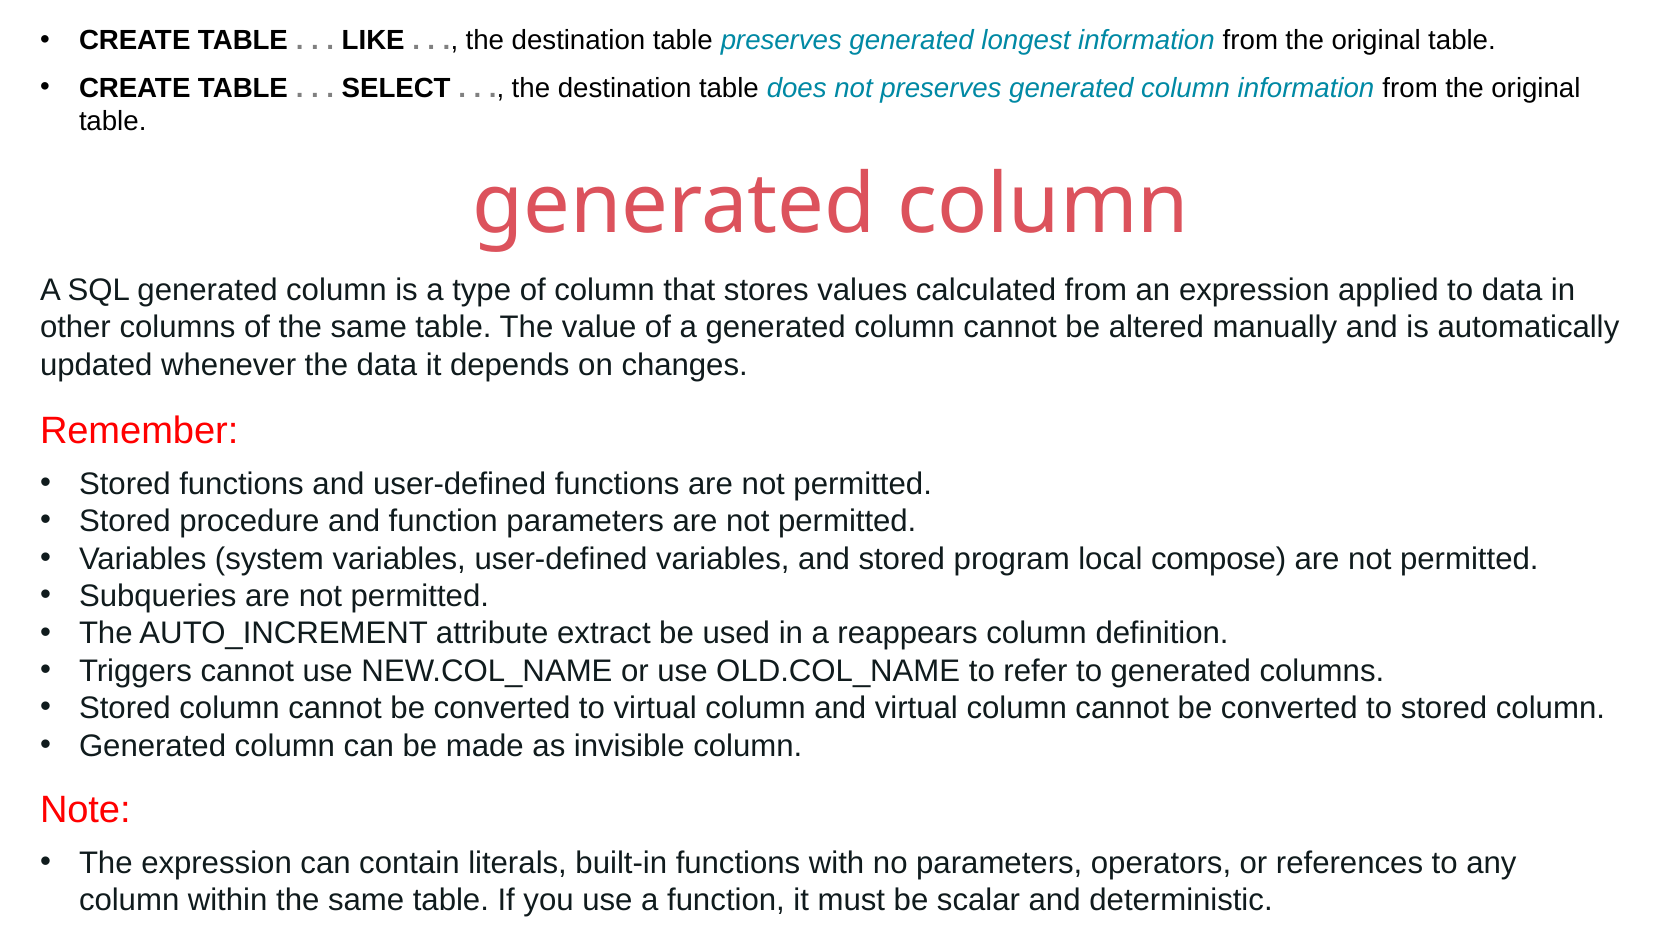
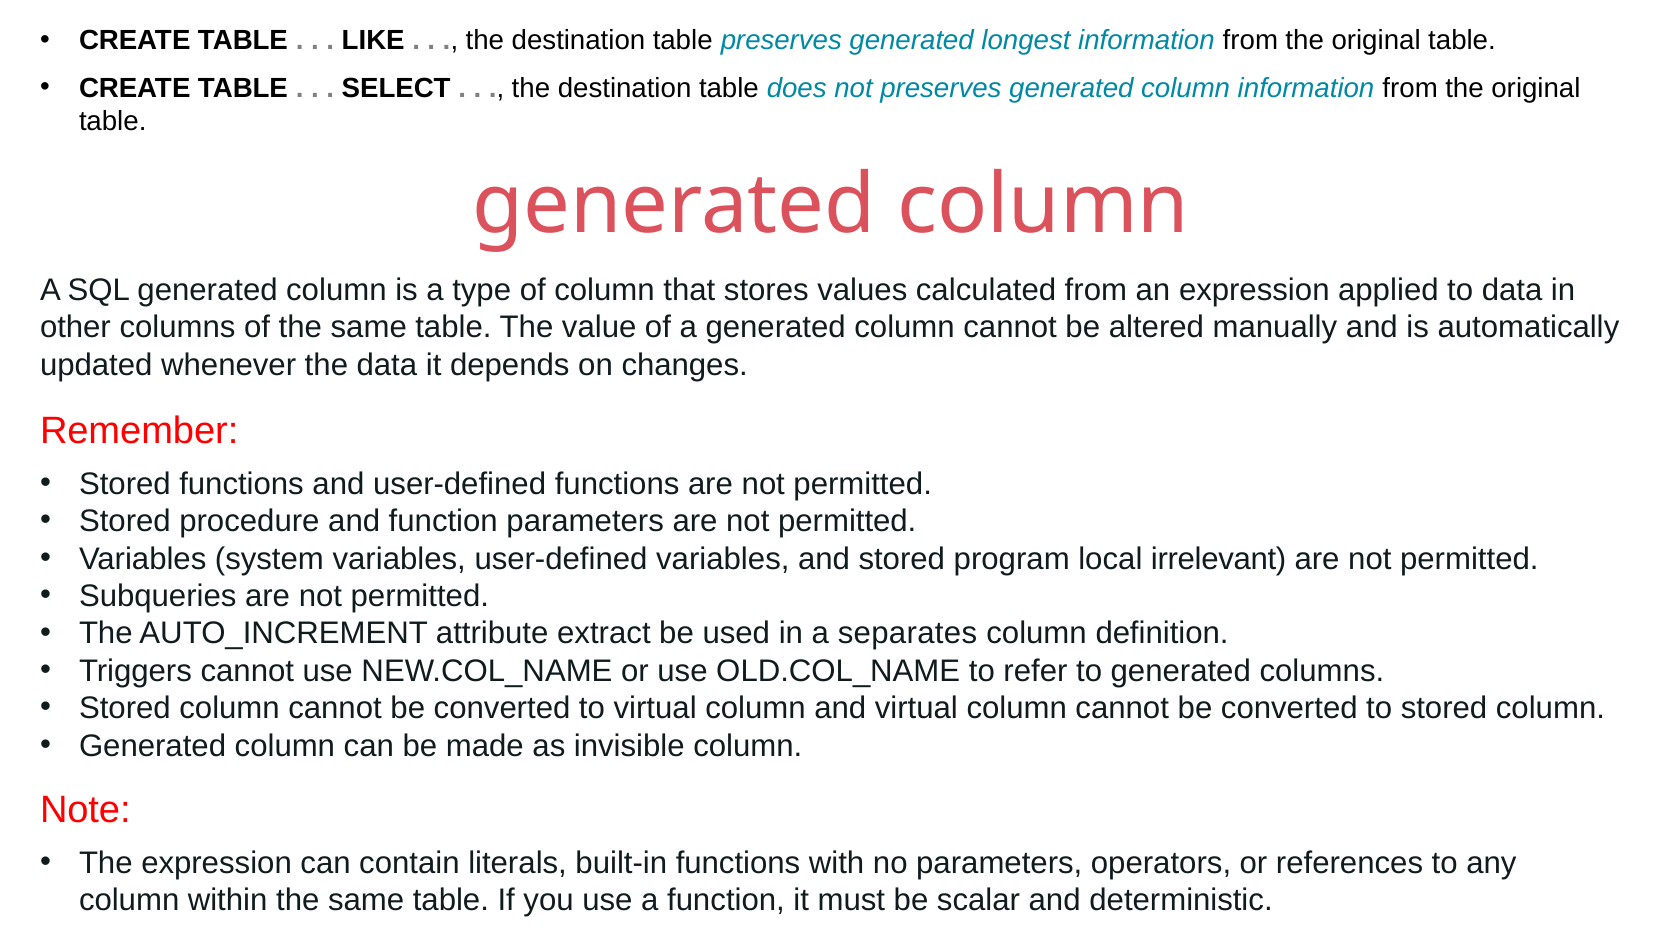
compose: compose -> irrelevant
reappears: reappears -> separates
